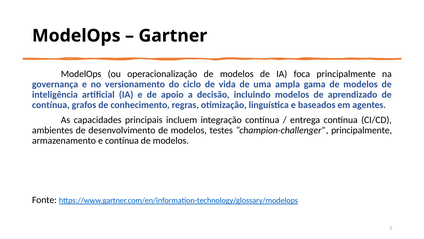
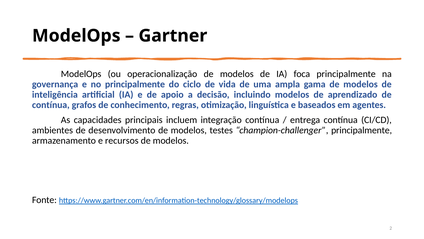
no versionamento: versionamento -> principalmente
e contínua: contínua -> recursos
